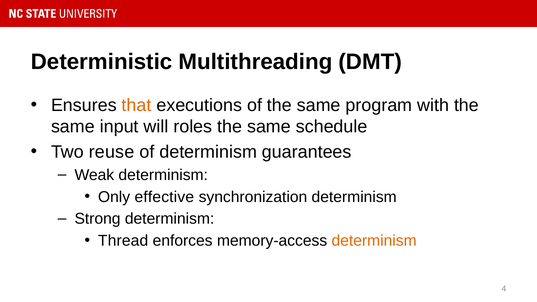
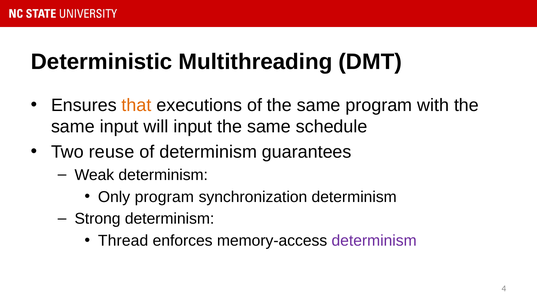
will roles: roles -> input
Only effective: effective -> program
determinism at (374, 241) colour: orange -> purple
